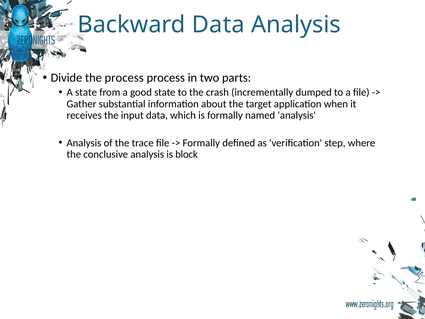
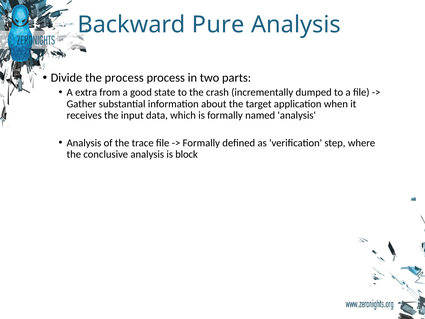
Backward Data: Data -> Pure
A state: state -> extra
